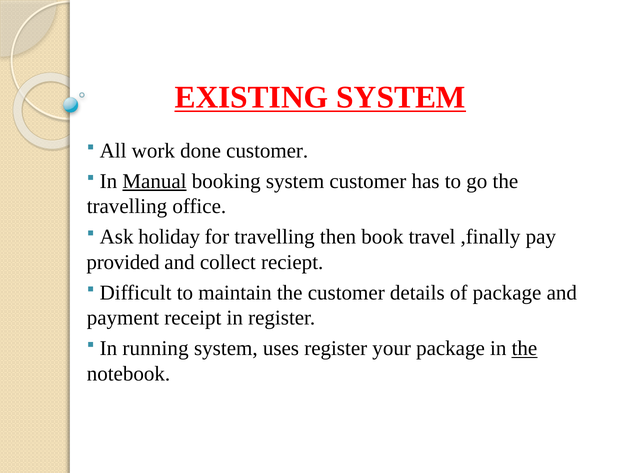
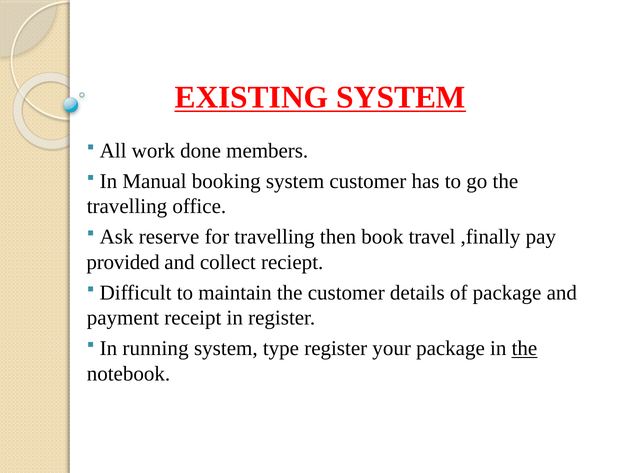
done customer: customer -> members
Manual underline: present -> none
holiday: holiday -> reserve
uses: uses -> type
